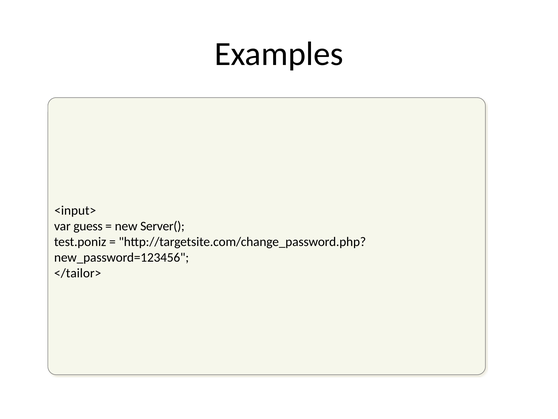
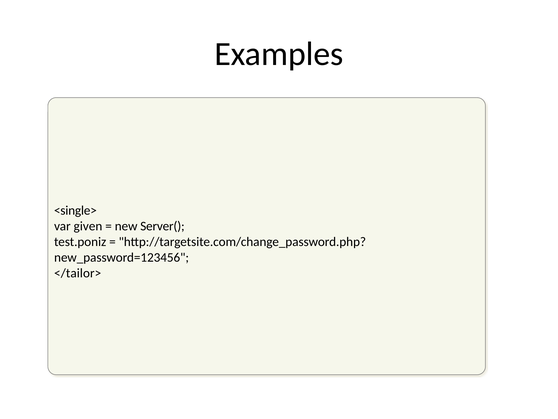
<input>: <input> -> <single>
guess: guess -> given
